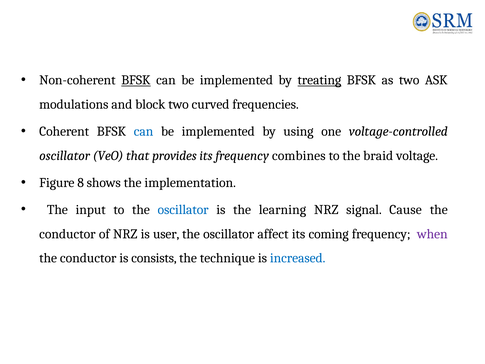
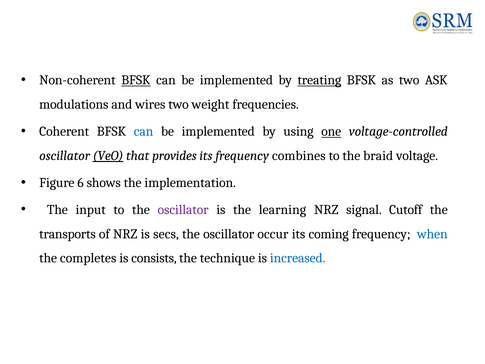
block: block -> wires
curved: curved -> weight
one underline: none -> present
VeO underline: none -> present
8: 8 -> 6
oscillator at (183, 209) colour: blue -> purple
Cause: Cause -> Cutoff
conductor at (67, 234): conductor -> transports
user: user -> secs
affect: affect -> occur
when colour: purple -> blue
conductor at (88, 258): conductor -> completes
